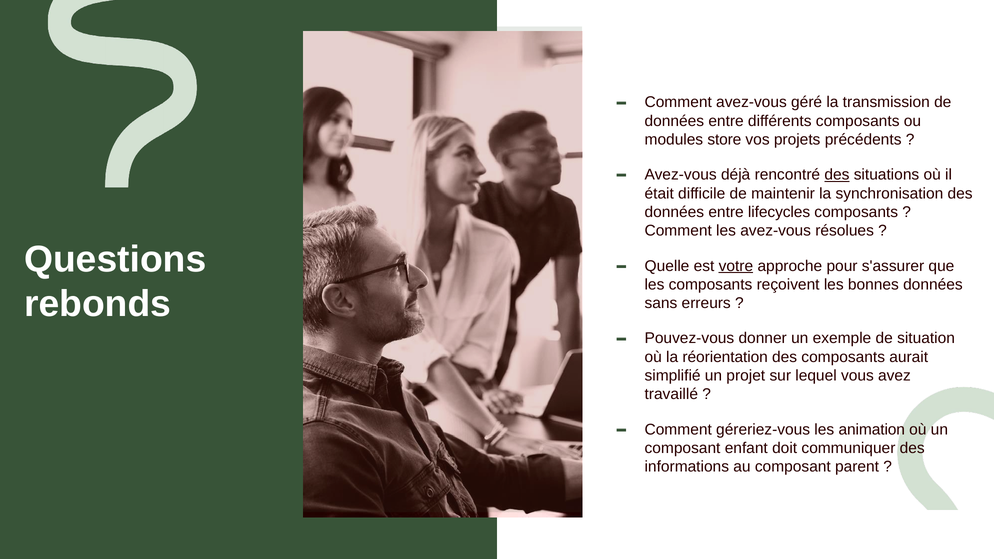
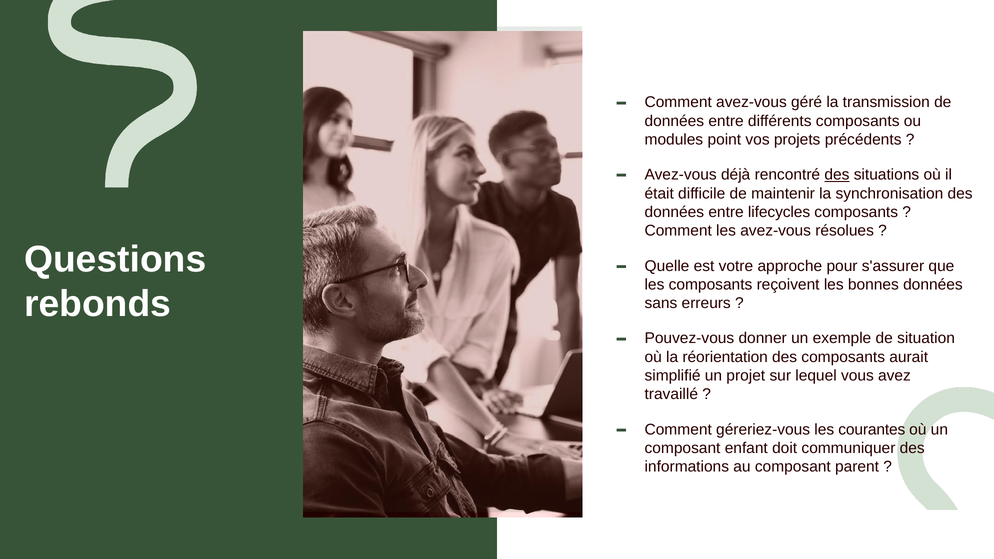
store: store -> point
votre underline: present -> none
animation: animation -> courantes
